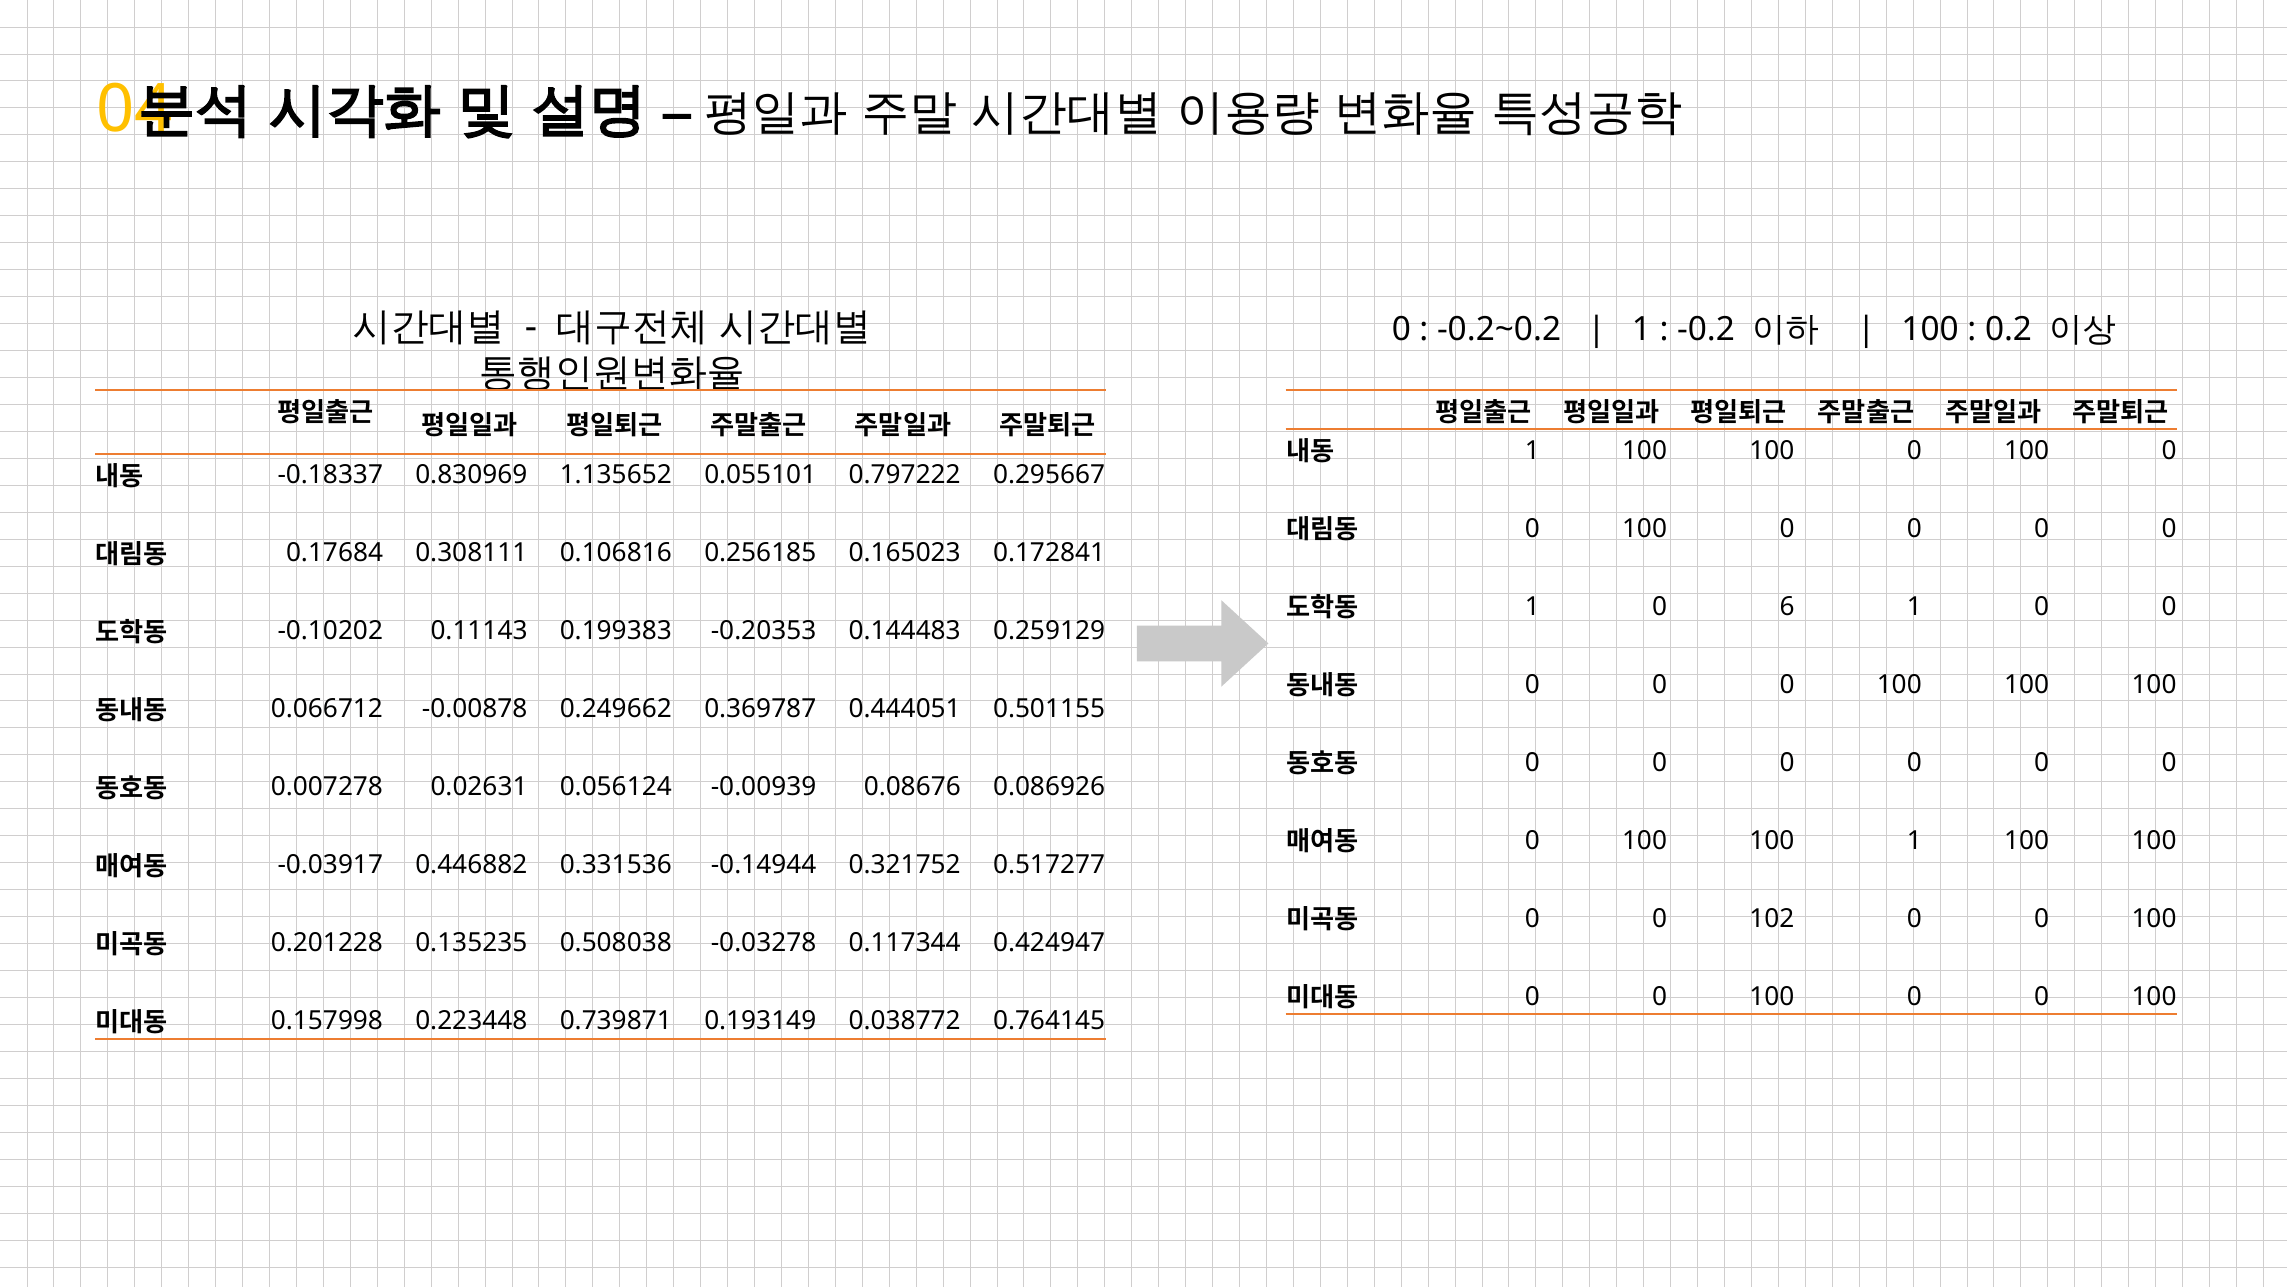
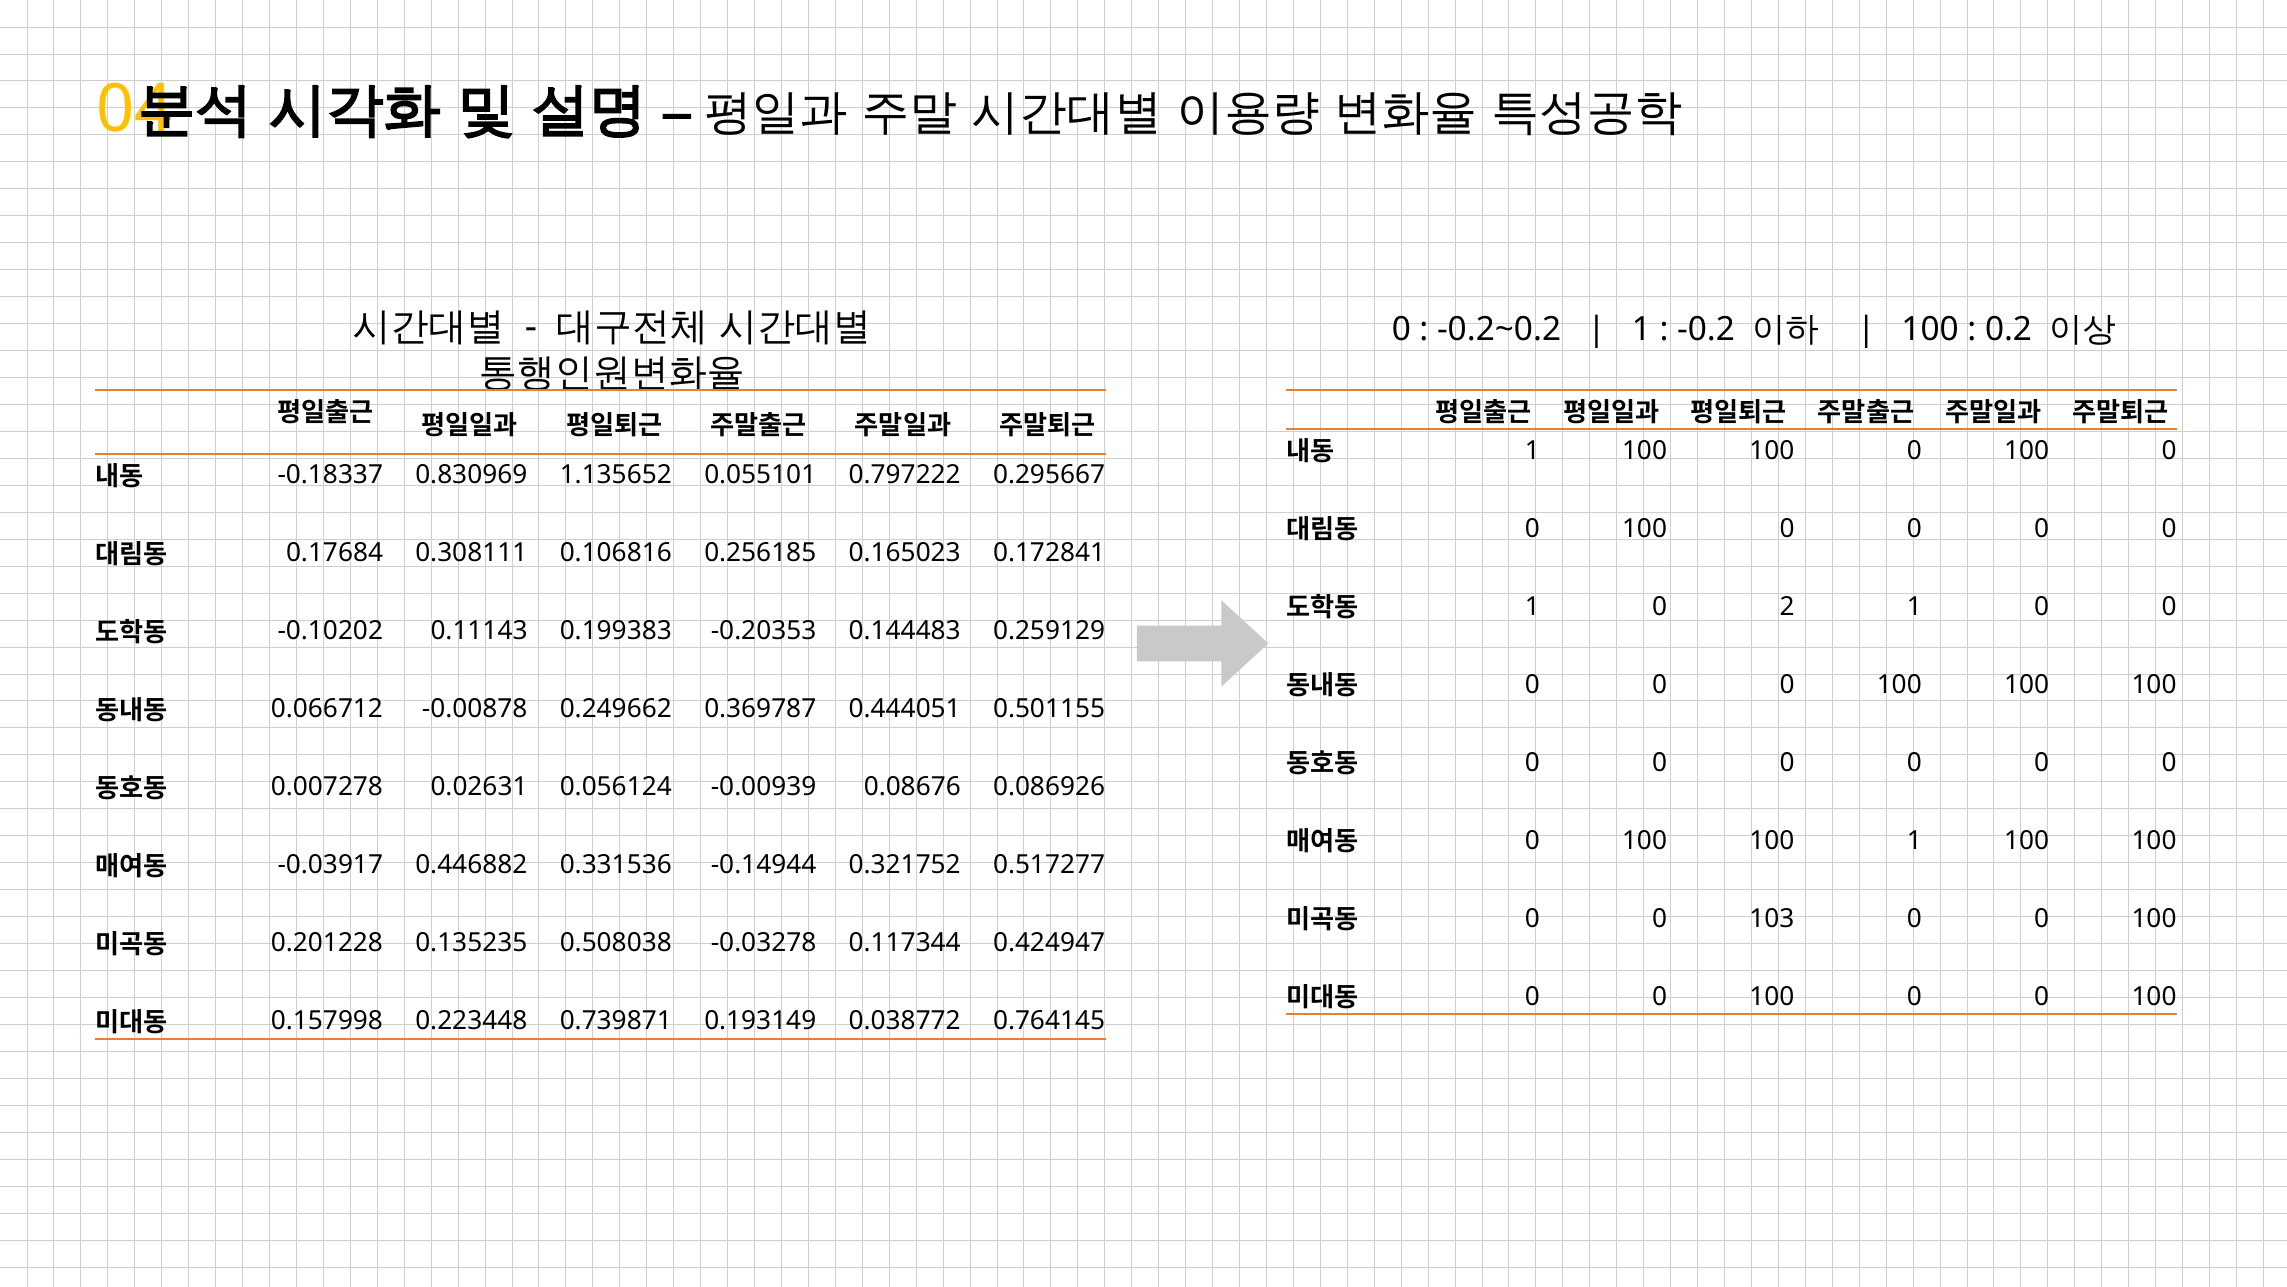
6: 6 -> 2
102: 102 -> 103
